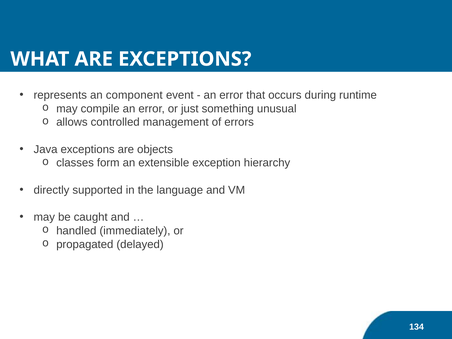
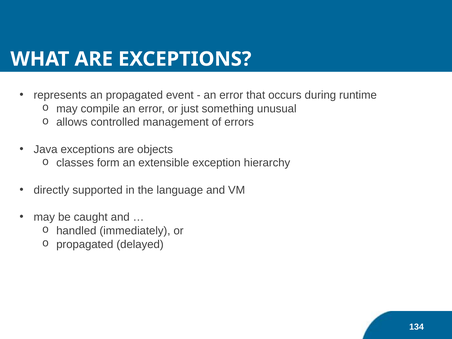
an component: component -> propagated
